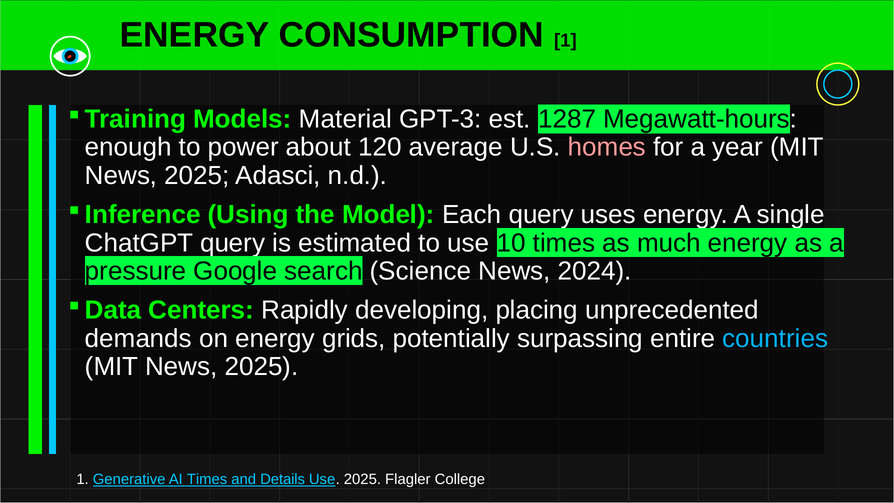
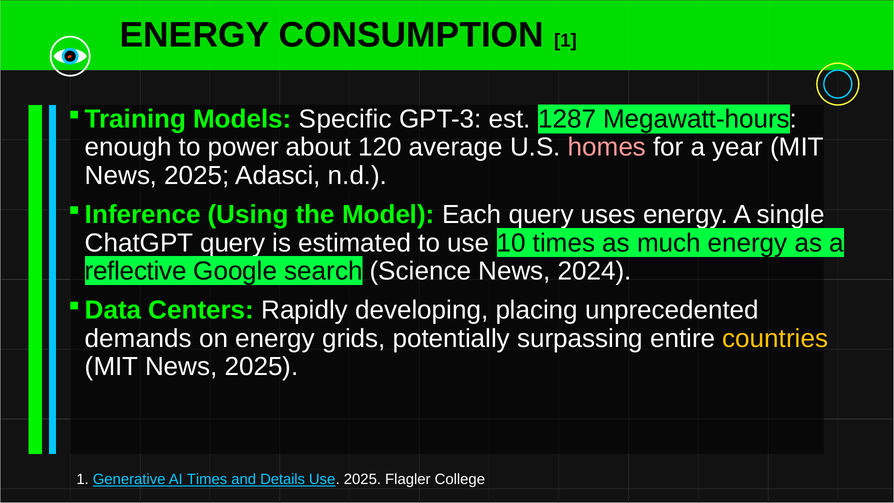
Material: Material -> Specific
pressure: pressure -> reflective
countries colour: light blue -> yellow
